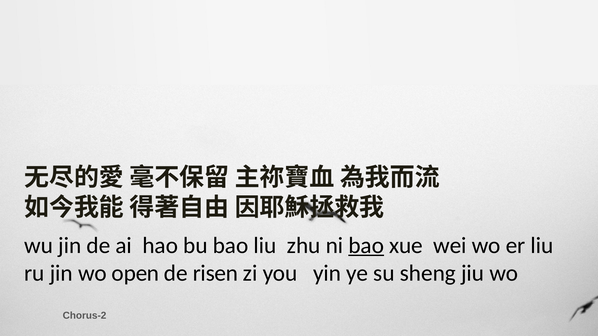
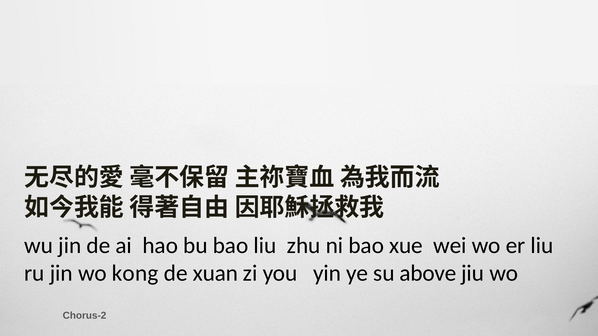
bao at (366, 246) underline: present -> none
open: open -> kong
risen: risen -> xuan
sheng: sheng -> above
